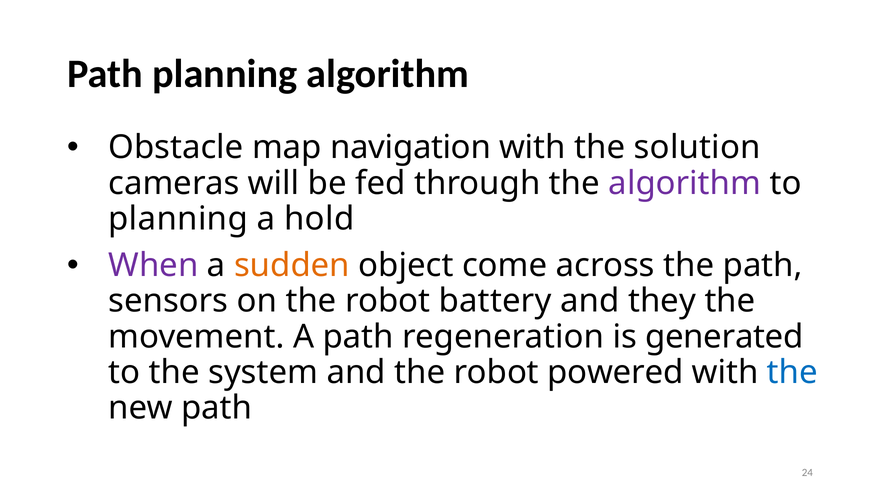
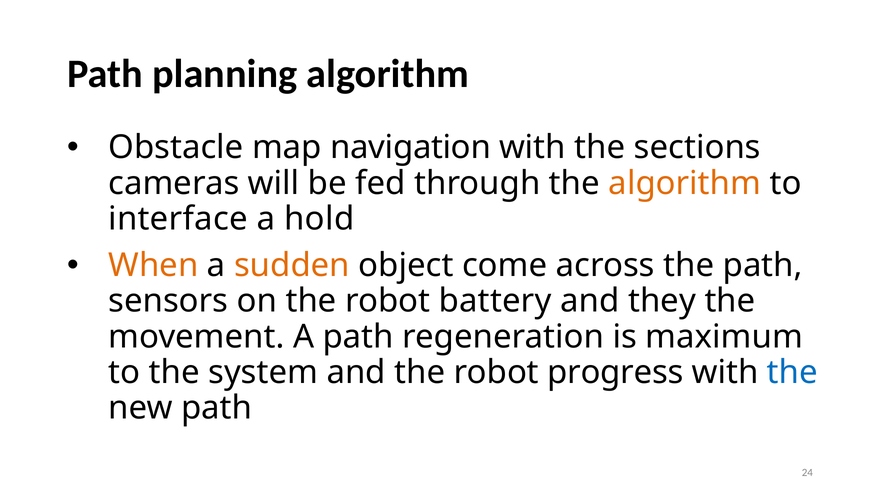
solution: solution -> sections
algorithm at (685, 183) colour: purple -> orange
planning at (178, 219): planning -> interface
When colour: purple -> orange
generated: generated -> maximum
powered: powered -> progress
